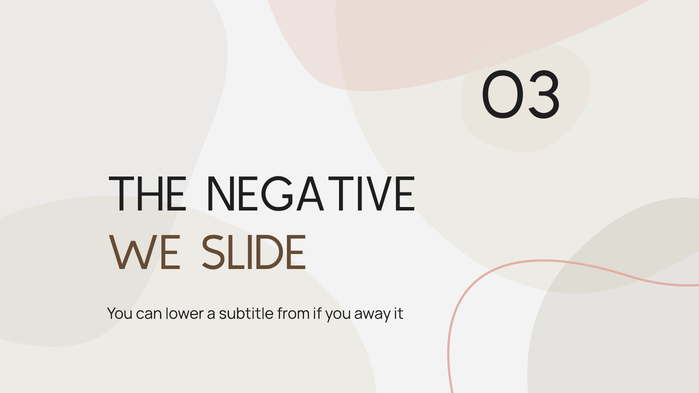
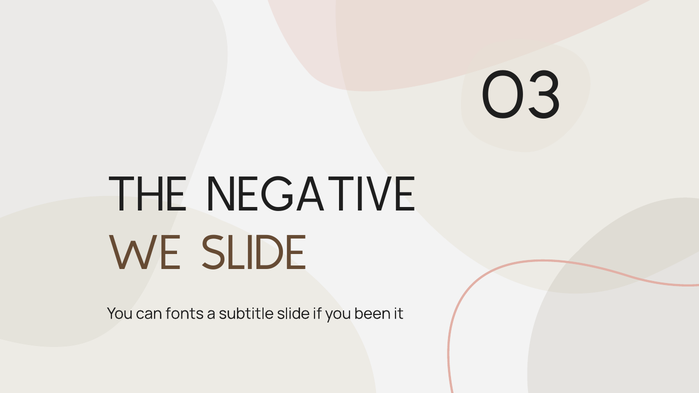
lower: lower -> fonts
subtitle from: from -> slide
away: away -> been
